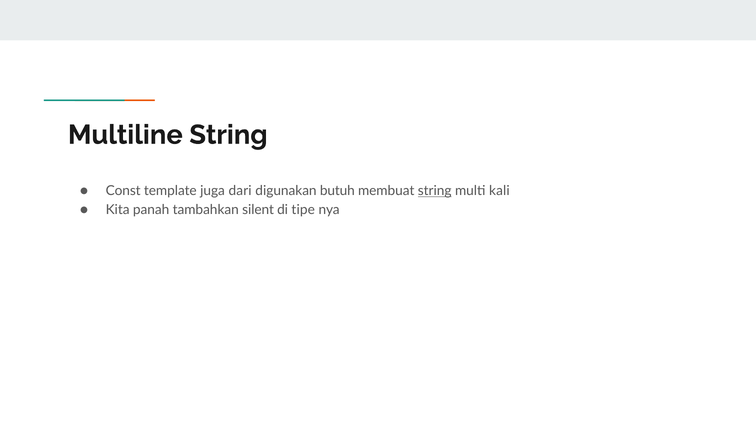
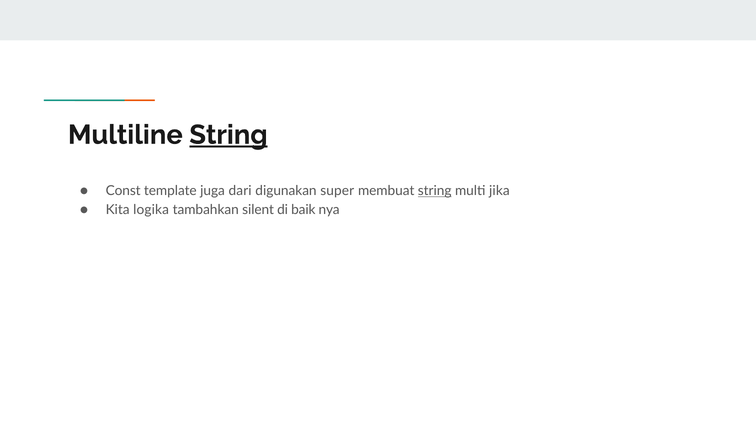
String at (228, 135) underline: none -> present
butuh: butuh -> super
kali: kali -> jika
panah: panah -> logika
tipe: tipe -> baik
